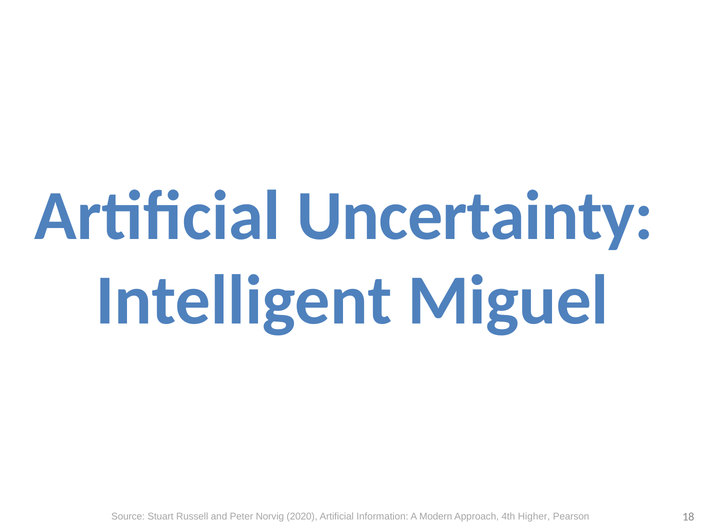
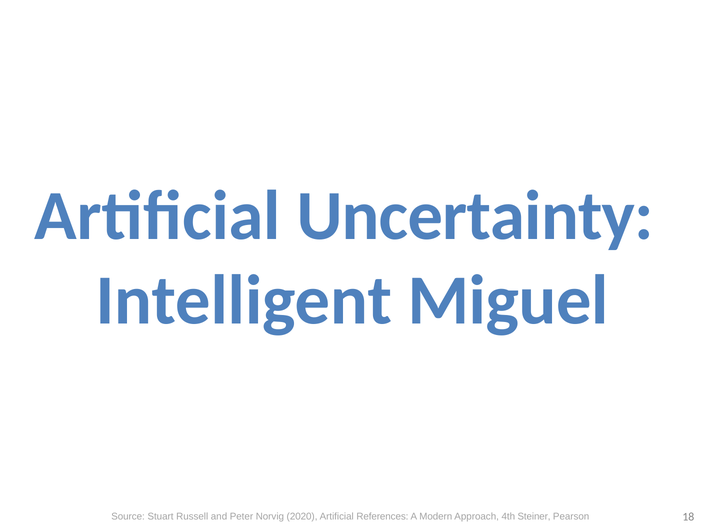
Information: Information -> References
Higher: Higher -> Steiner
